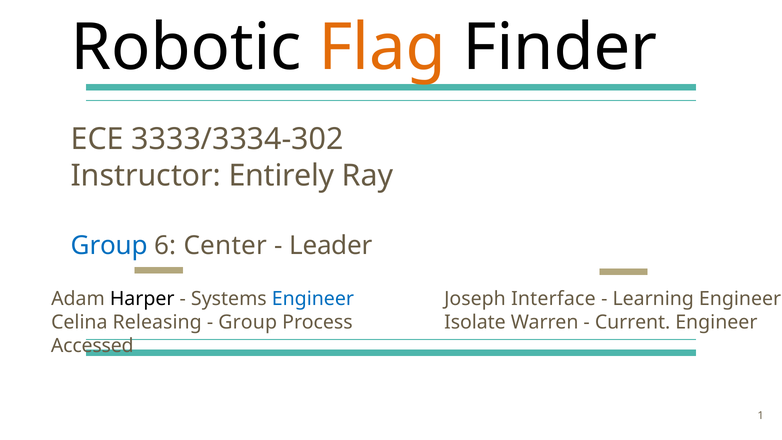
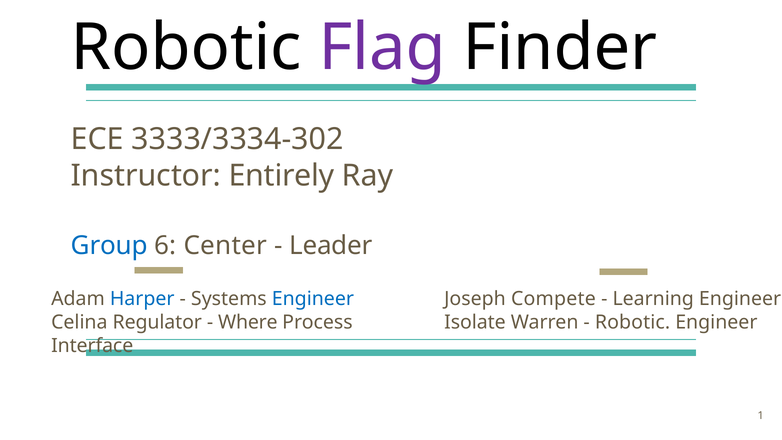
Flag colour: orange -> purple
Harper colour: black -> blue
Interface: Interface -> Compete
Releasing: Releasing -> Regulator
Group at (248, 322): Group -> Where
Current at (633, 322): Current -> Robotic
Accessed: Accessed -> Interface
